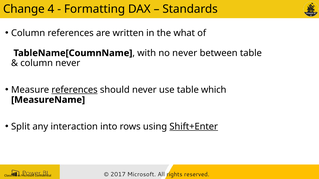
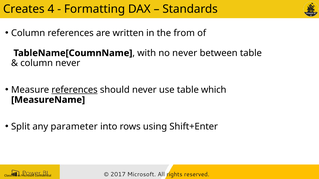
Change: Change -> Creates
what: what -> from
interaction: interaction -> parameter
Shift+Enter underline: present -> none
